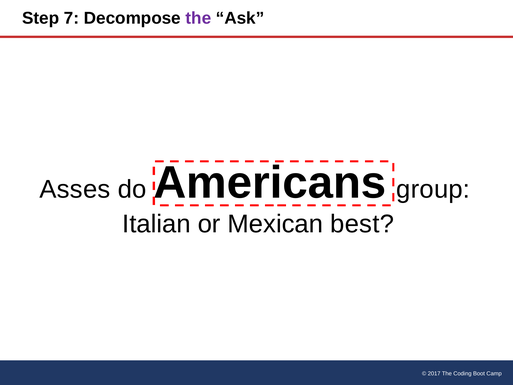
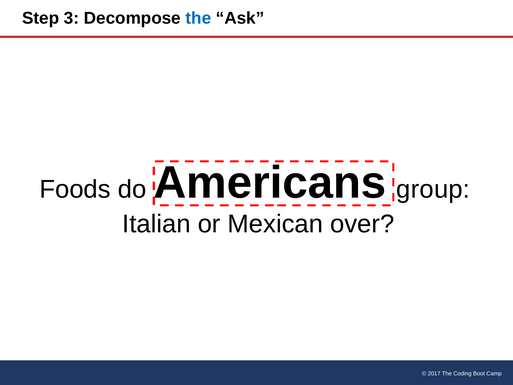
7: 7 -> 3
the at (198, 18) colour: purple -> blue
Asses: Asses -> Foods
best: best -> over
